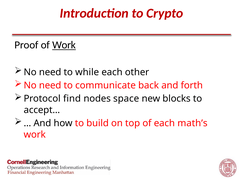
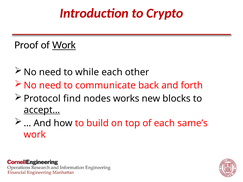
space: space -> works
accept… underline: none -> present
math’s: math’s -> same’s
